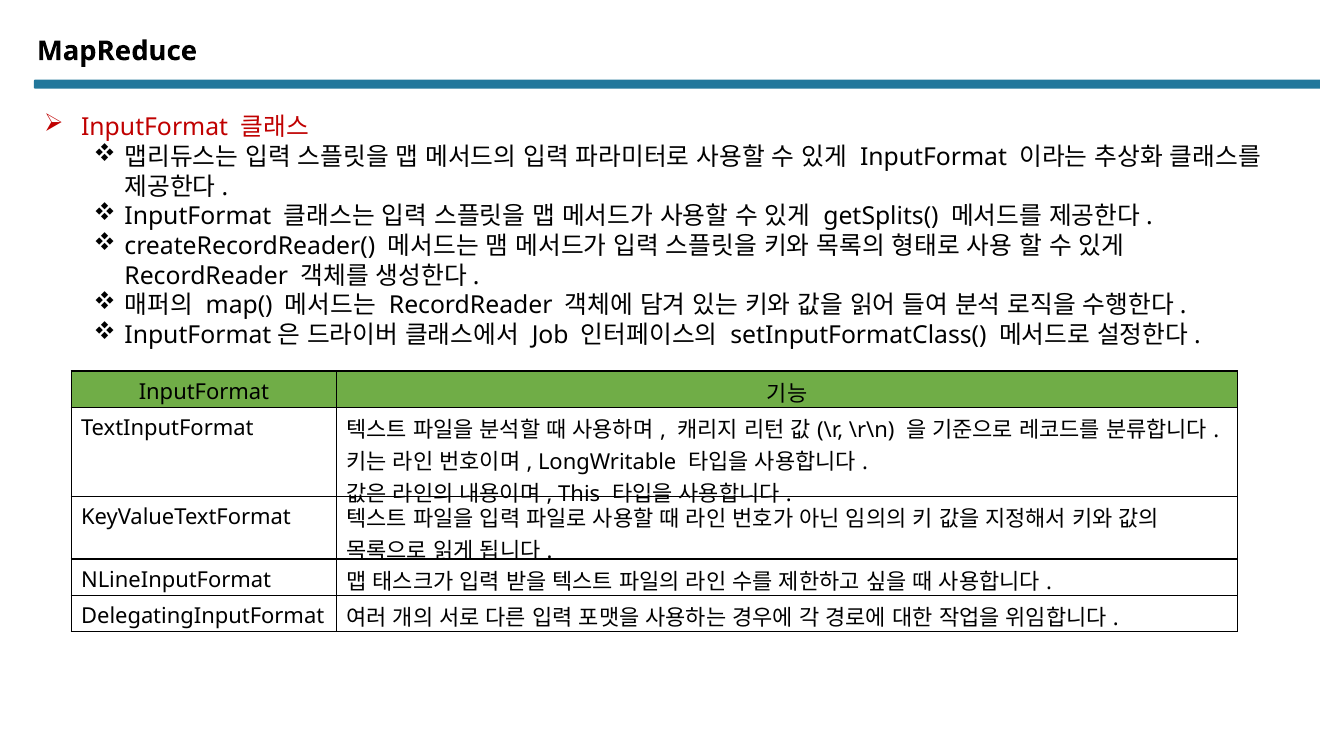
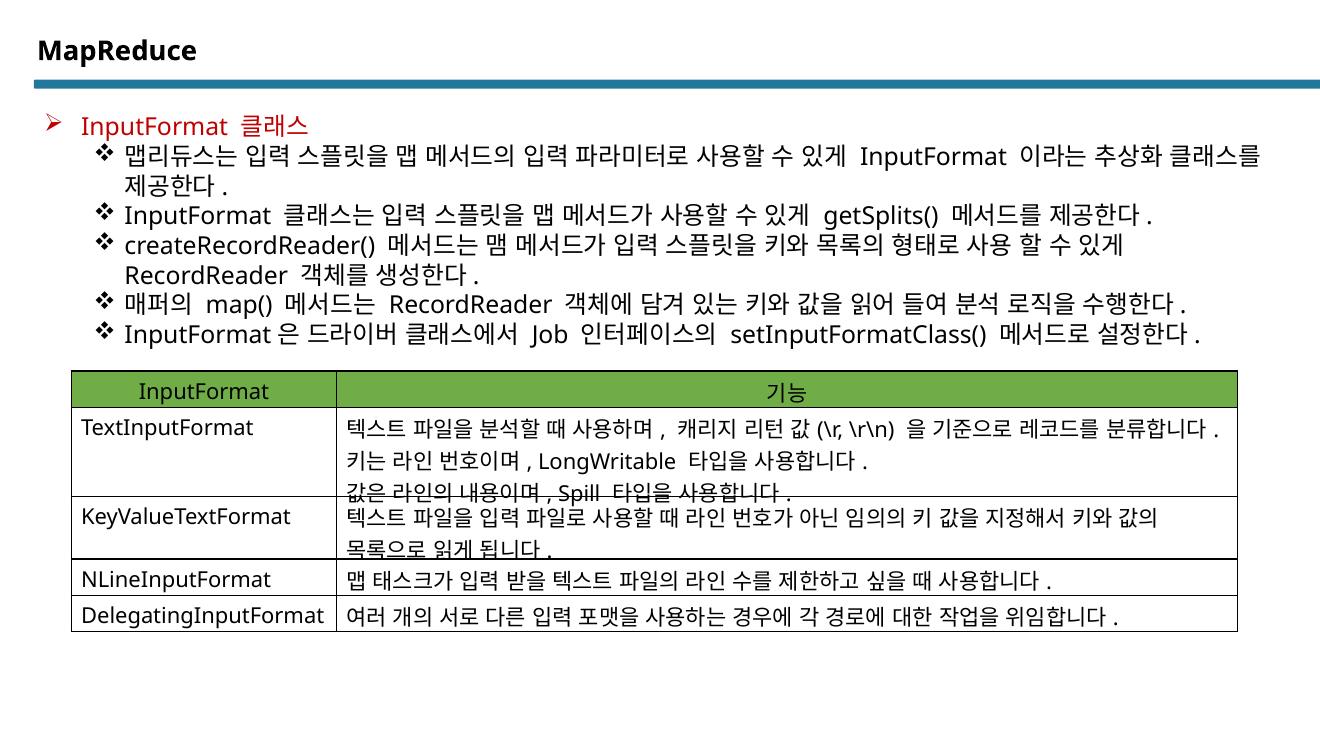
This: This -> Spill
